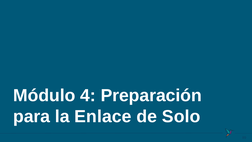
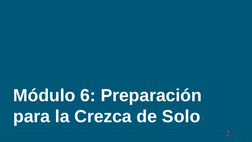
4: 4 -> 6
Enlace: Enlace -> Crezca
